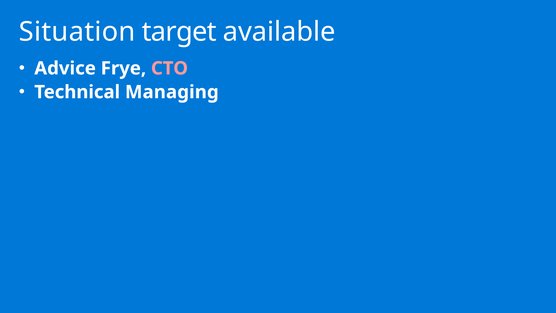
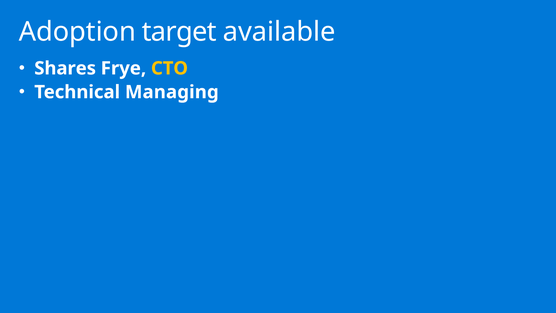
Situation: Situation -> Adoption
Advice: Advice -> Shares
CTO colour: pink -> yellow
